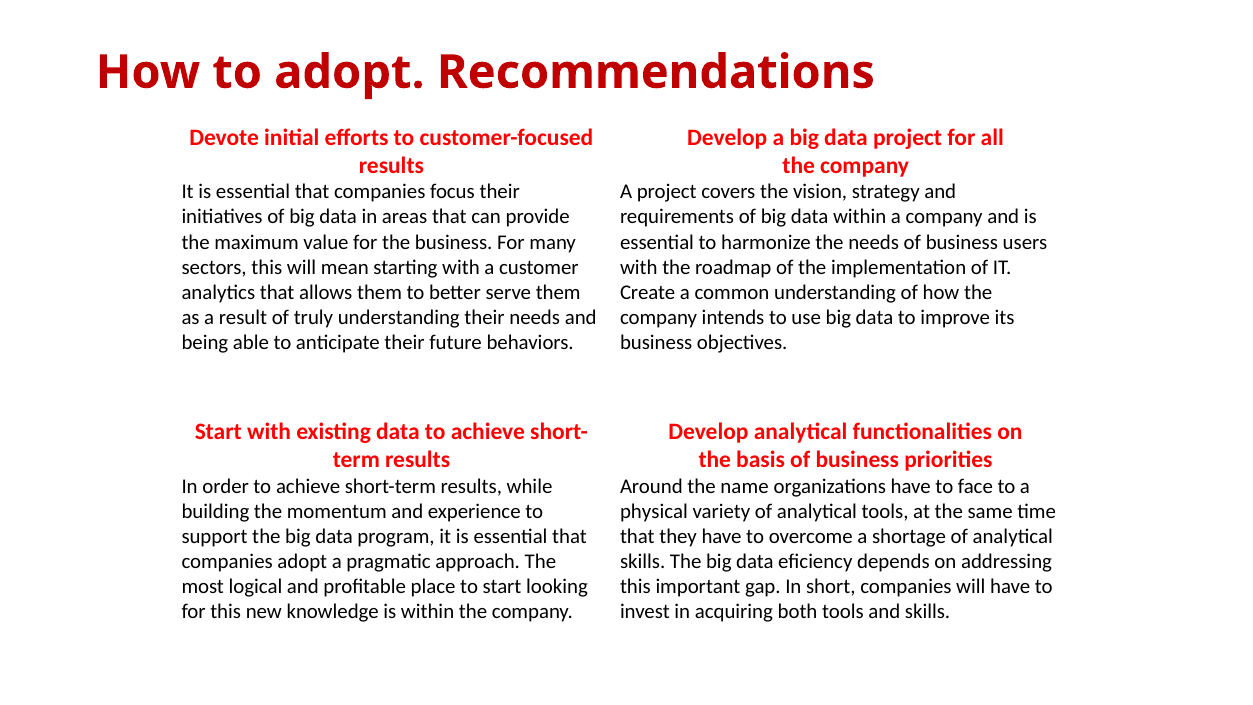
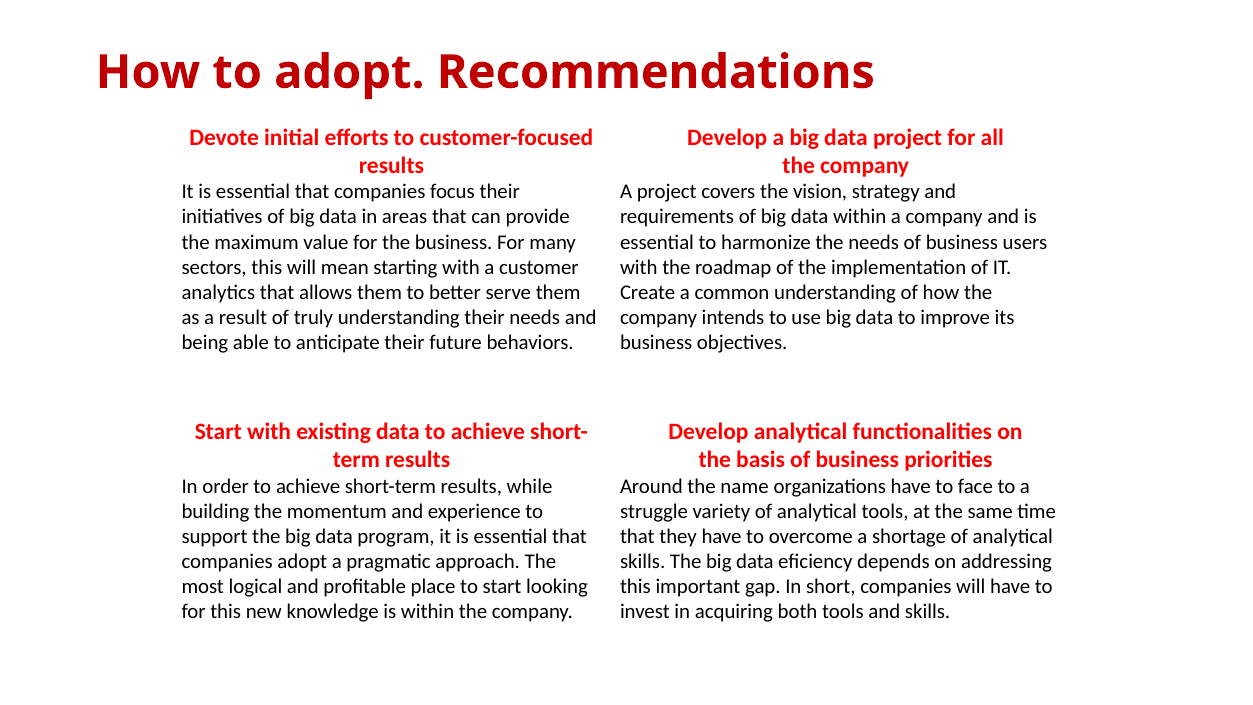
physical: physical -> struggle
